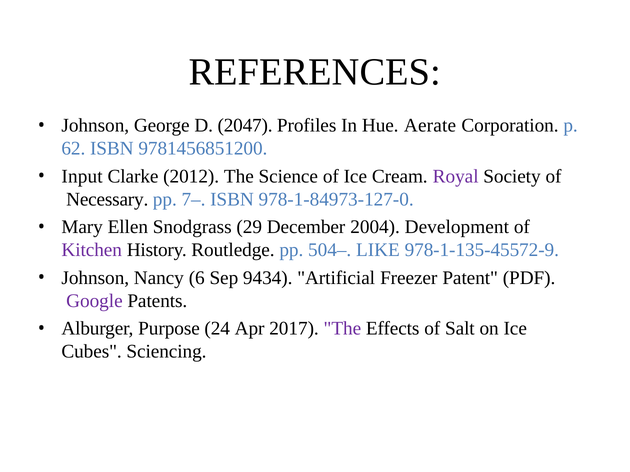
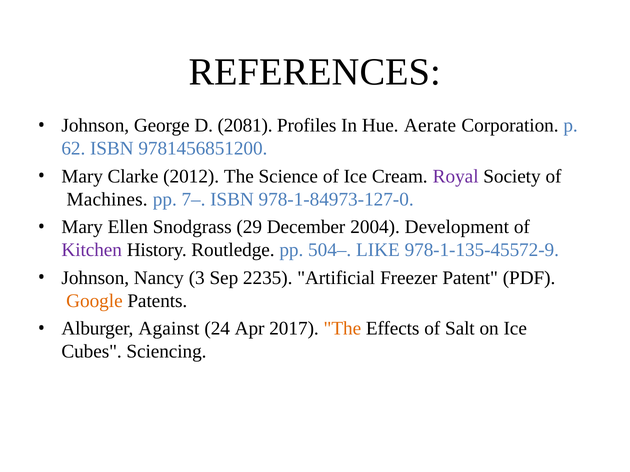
2047: 2047 -> 2081
Input at (82, 176): Input -> Mary
Necessary: Necessary -> Machines
6: 6 -> 3
9434: 9434 -> 2235
Google colour: purple -> orange
Purpose: Purpose -> Against
The at (342, 329) colour: purple -> orange
